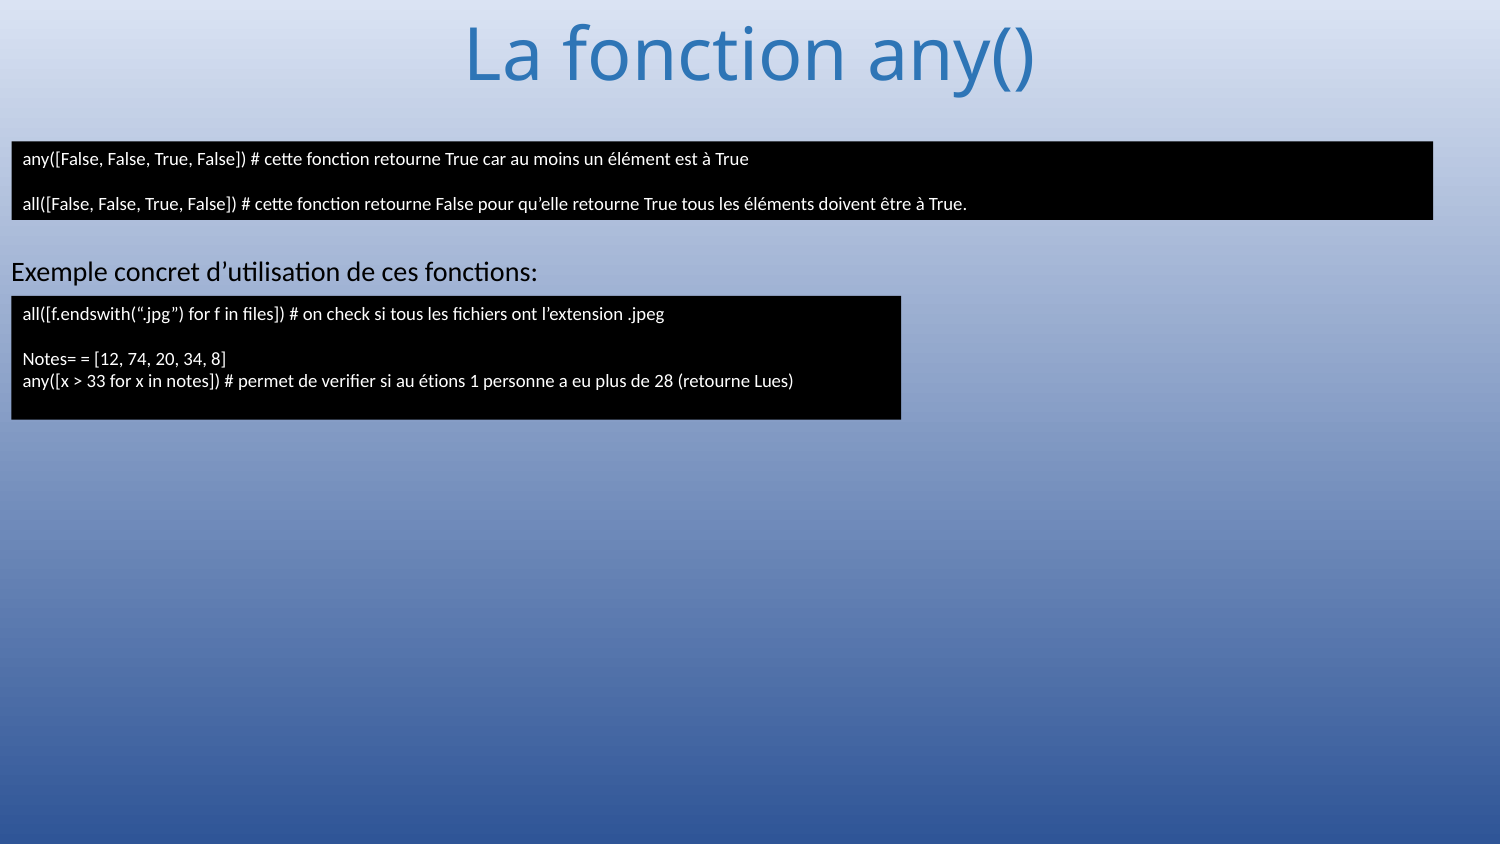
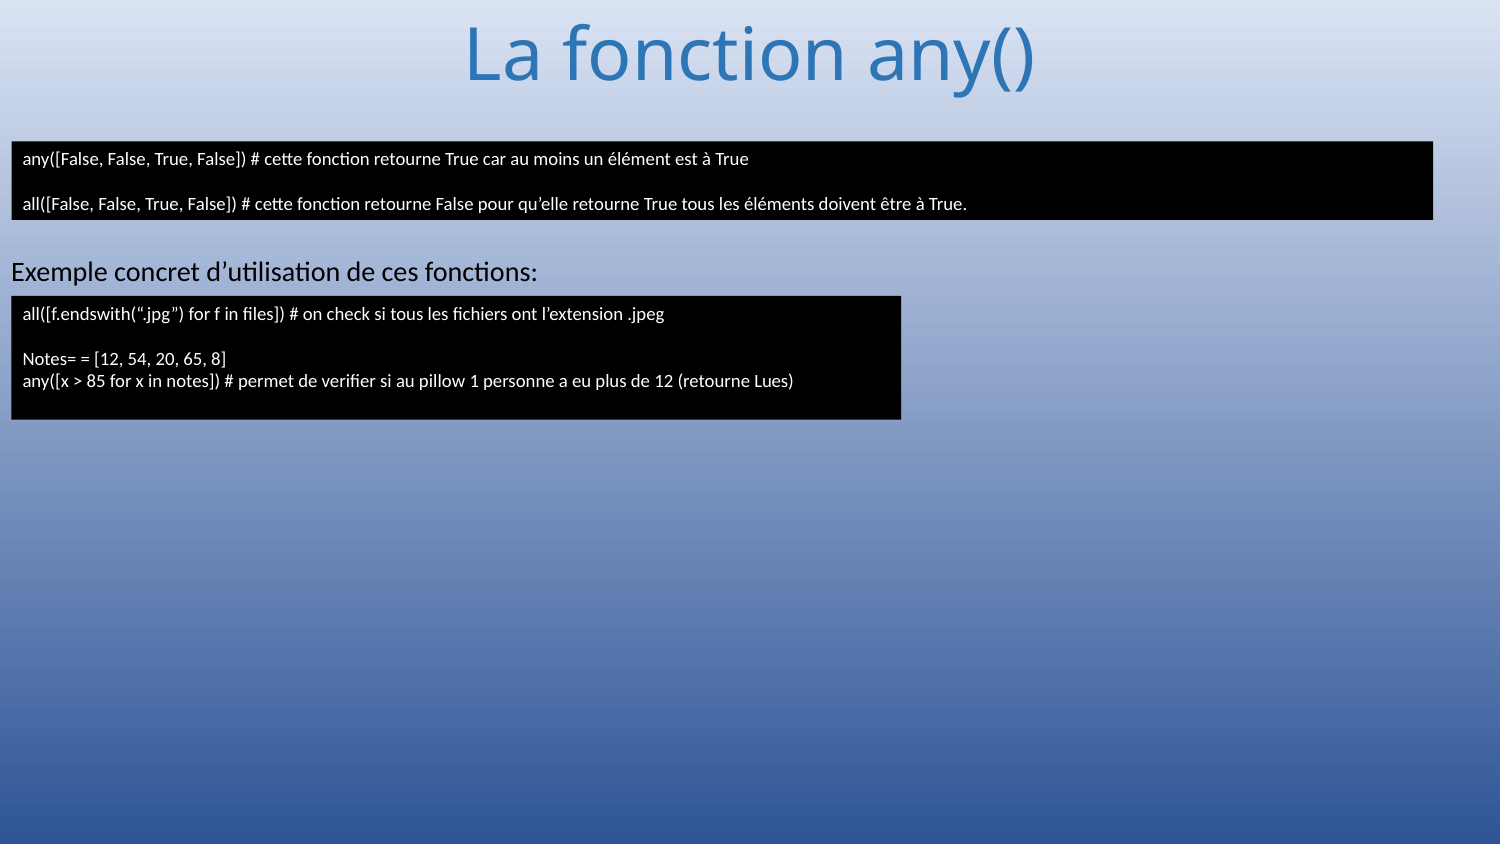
74: 74 -> 54
34: 34 -> 65
33: 33 -> 85
étions: étions -> pillow
de 28: 28 -> 12
